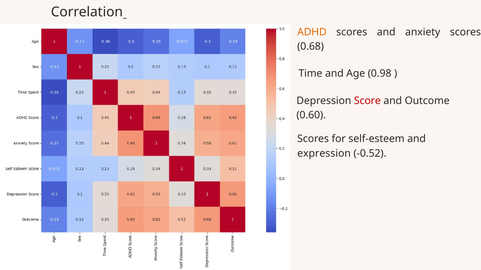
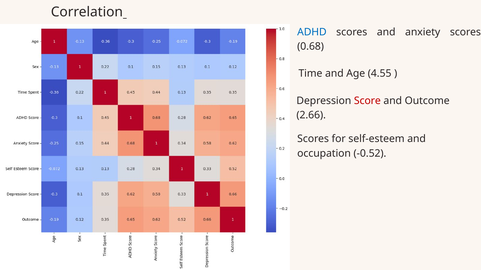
ADHD colour: orange -> blue
0.98: 0.98 -> 4.55
0.60: 0.60 -> 2.66
expression: expression -> occupation
